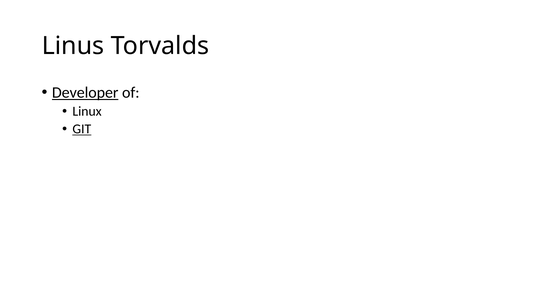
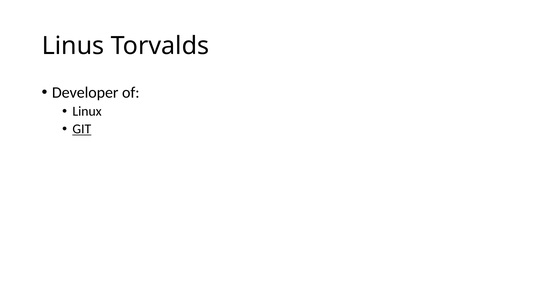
Developer underline: present -> none
